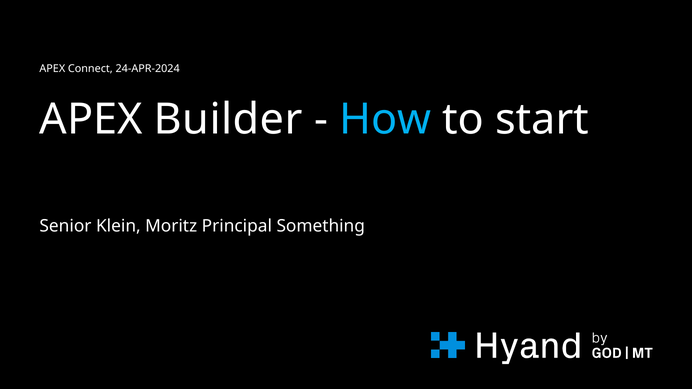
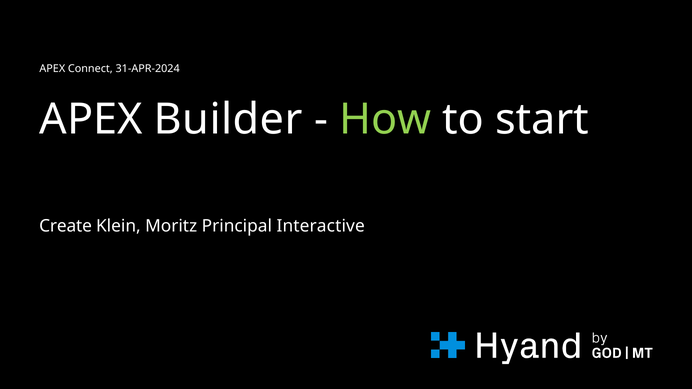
24-APR-2024: 24-APR-2024 -> 31-APR-2024
How colour: light blue -> light green
Senior: Senior -> Create
Something: Something -> Interactive
